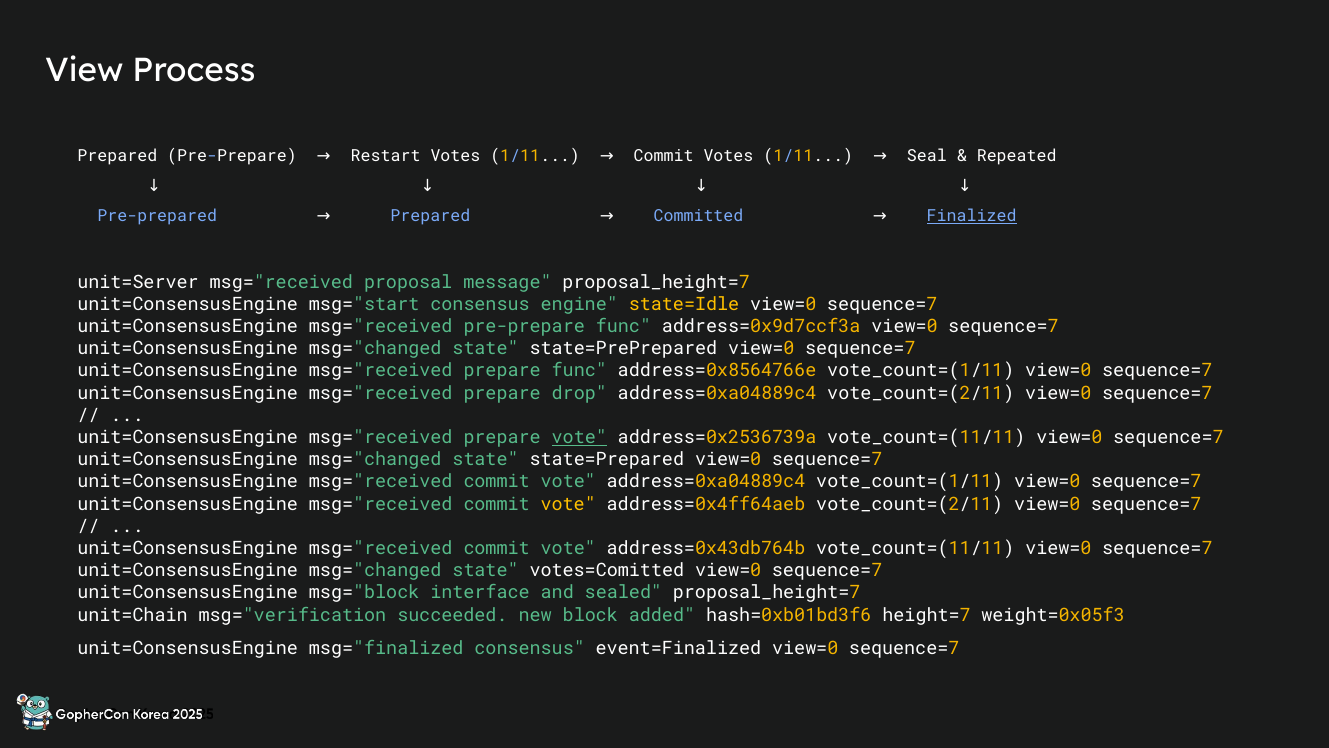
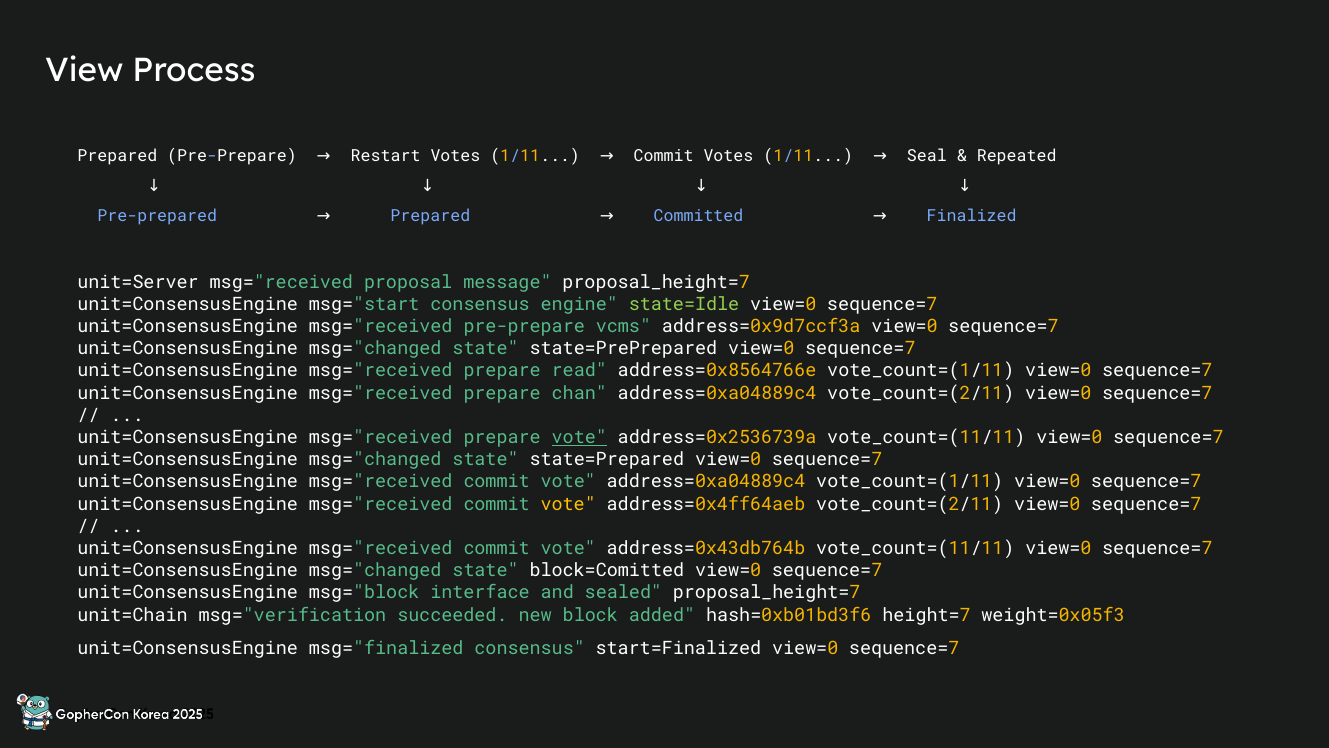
Finalized underline: present -> none
state=Idle colour: yellow -> light green
pre-prepare func: func -> vcms
prepare func: func -> read
drop: drop -> chan
votes=Comitted: votes=Comitted -> block=Comitted
event=Finalized: event=Finalized -> start=Finalized
